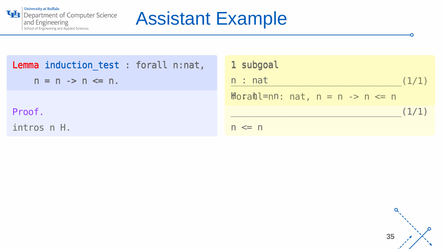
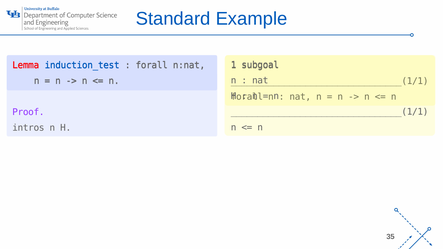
Assistant: Assistant -> Standard
